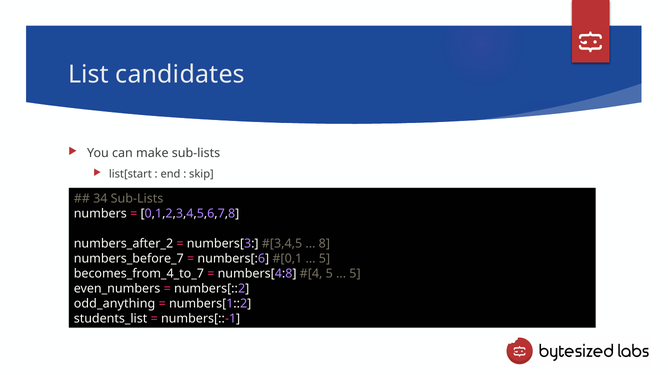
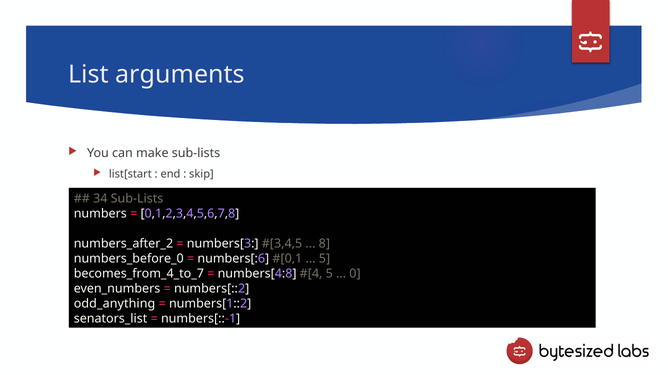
candidates: candidates -> arguments
numbers_before_7: numbers_before_7 -> numbers_before_0
5 at (355, 274): 5 -> 0
students_list: students_list -> senators_list
